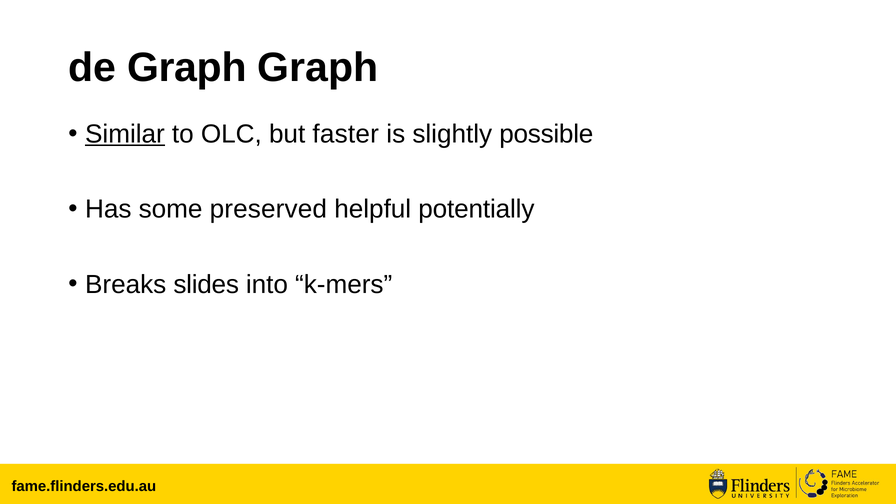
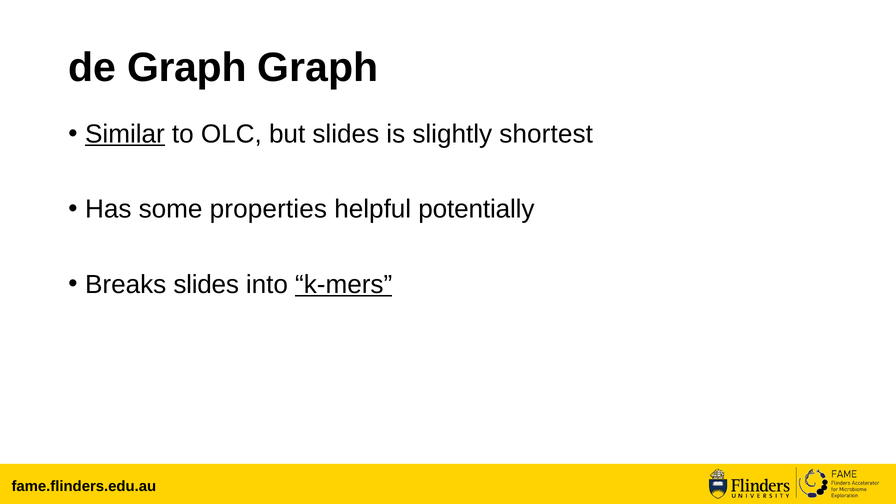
but faster: faster -> slides
possible: possible -> shortest
preserved: preserved -> properties
k-mers underline: none -> present
